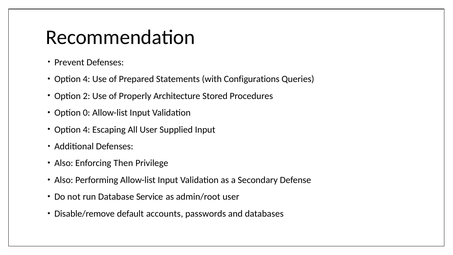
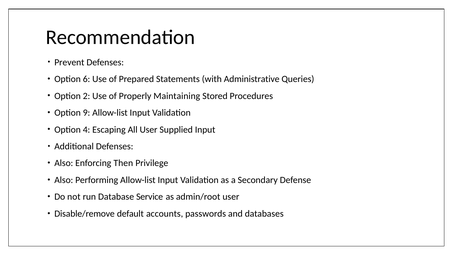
4 at (87, 79): 4 -> 6
Configurations: Configurations -> Administrative
Architecture: Architecture -> Maintaining
0: 0 -> 9
